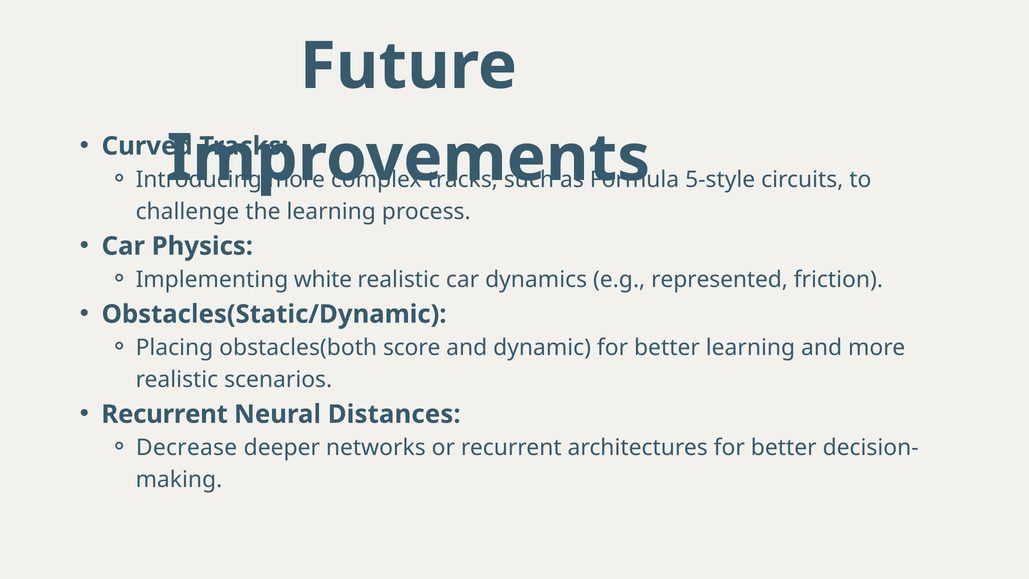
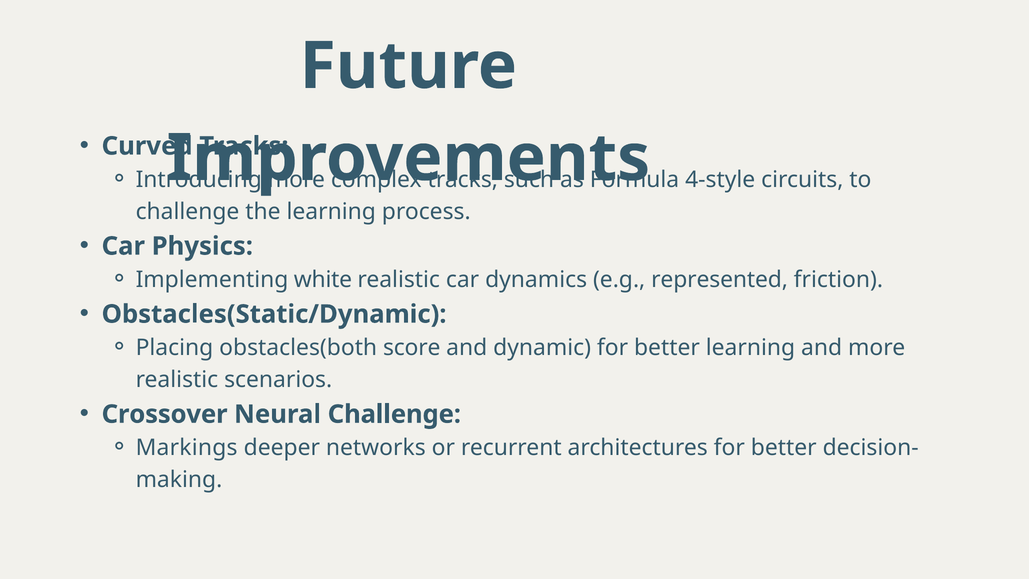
5-style: 5-style -> 4-style
Recurrent at (165, 414): Recurrent -> Crossover
Neural Distances: Distances -> Challenge
Decrease: Decrease -> Markings
